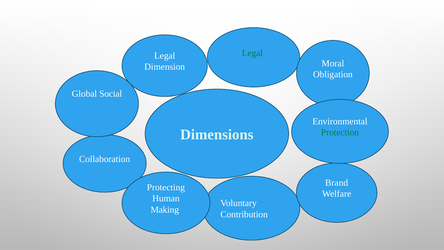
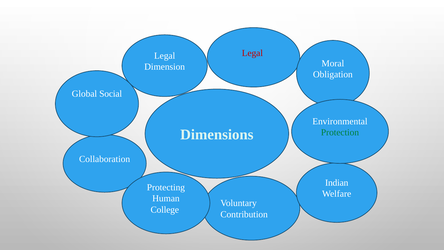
Legal at (252, 53) colour: green -> red
Brand: Brand -> Indian
Making: Making -> College
